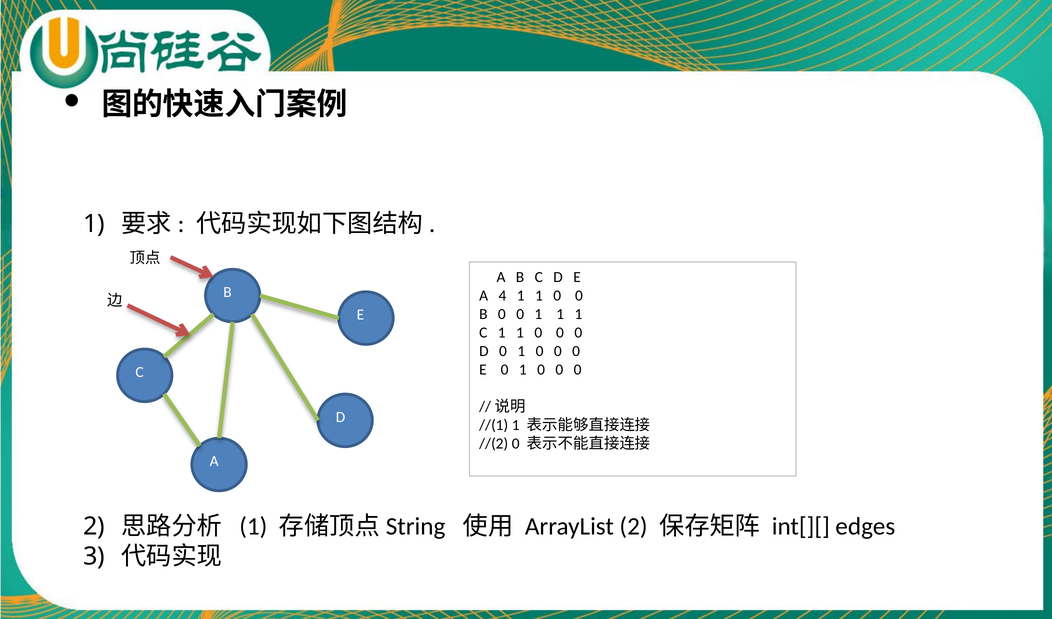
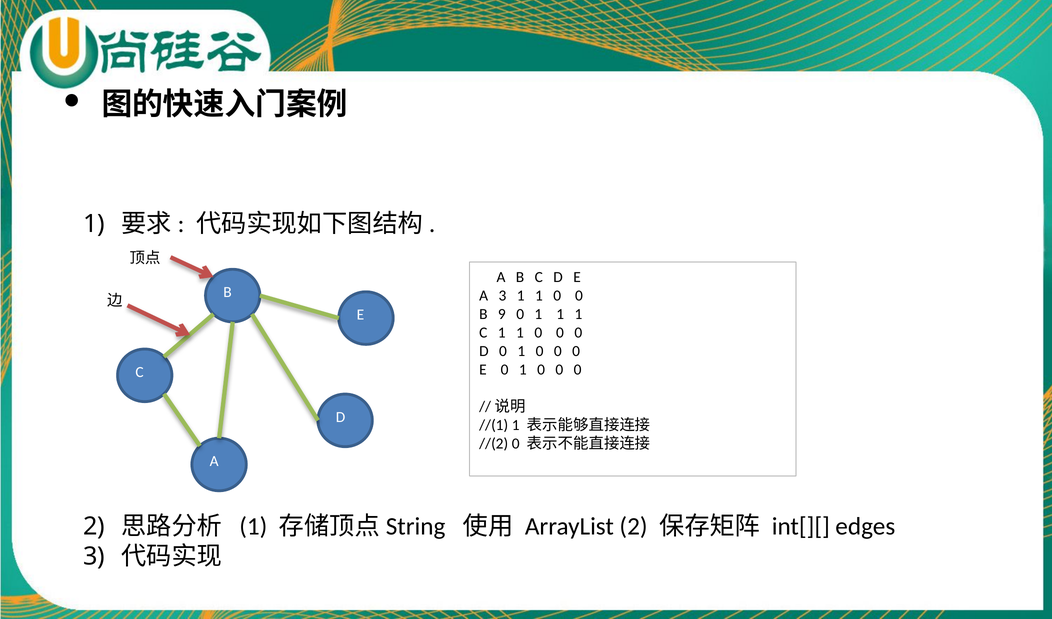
A 4: 4 -> 3
B 0: 0 -> 9
